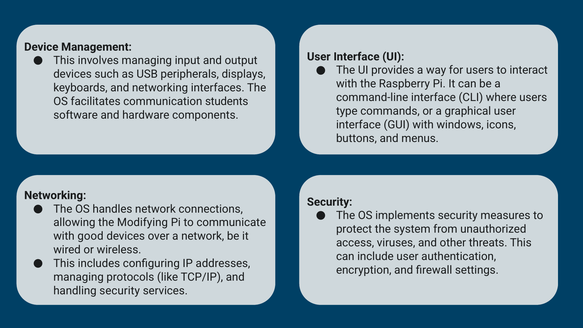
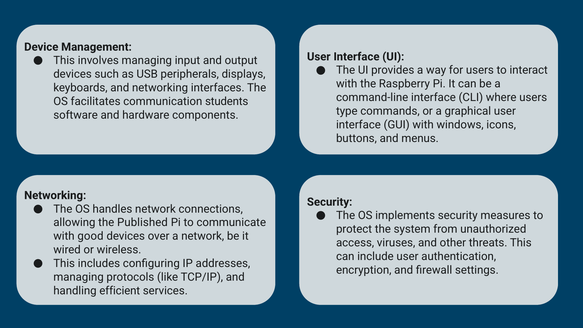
Modifying: Modifying -> Published
handling security: security -> efficient
